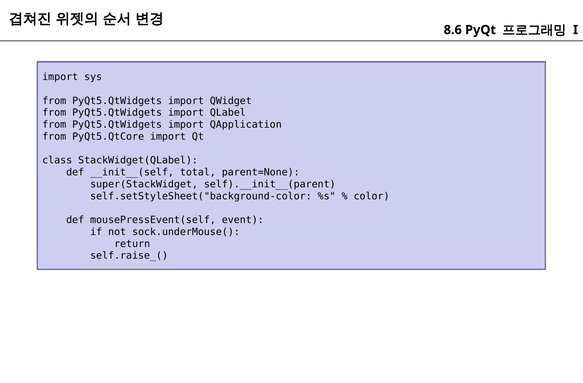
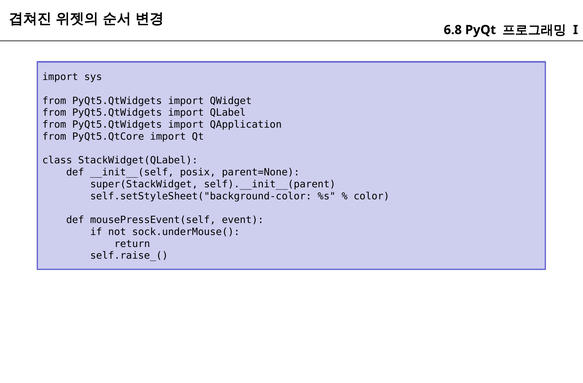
8.6: 8.6 -> 6.8
total: total -> posix
